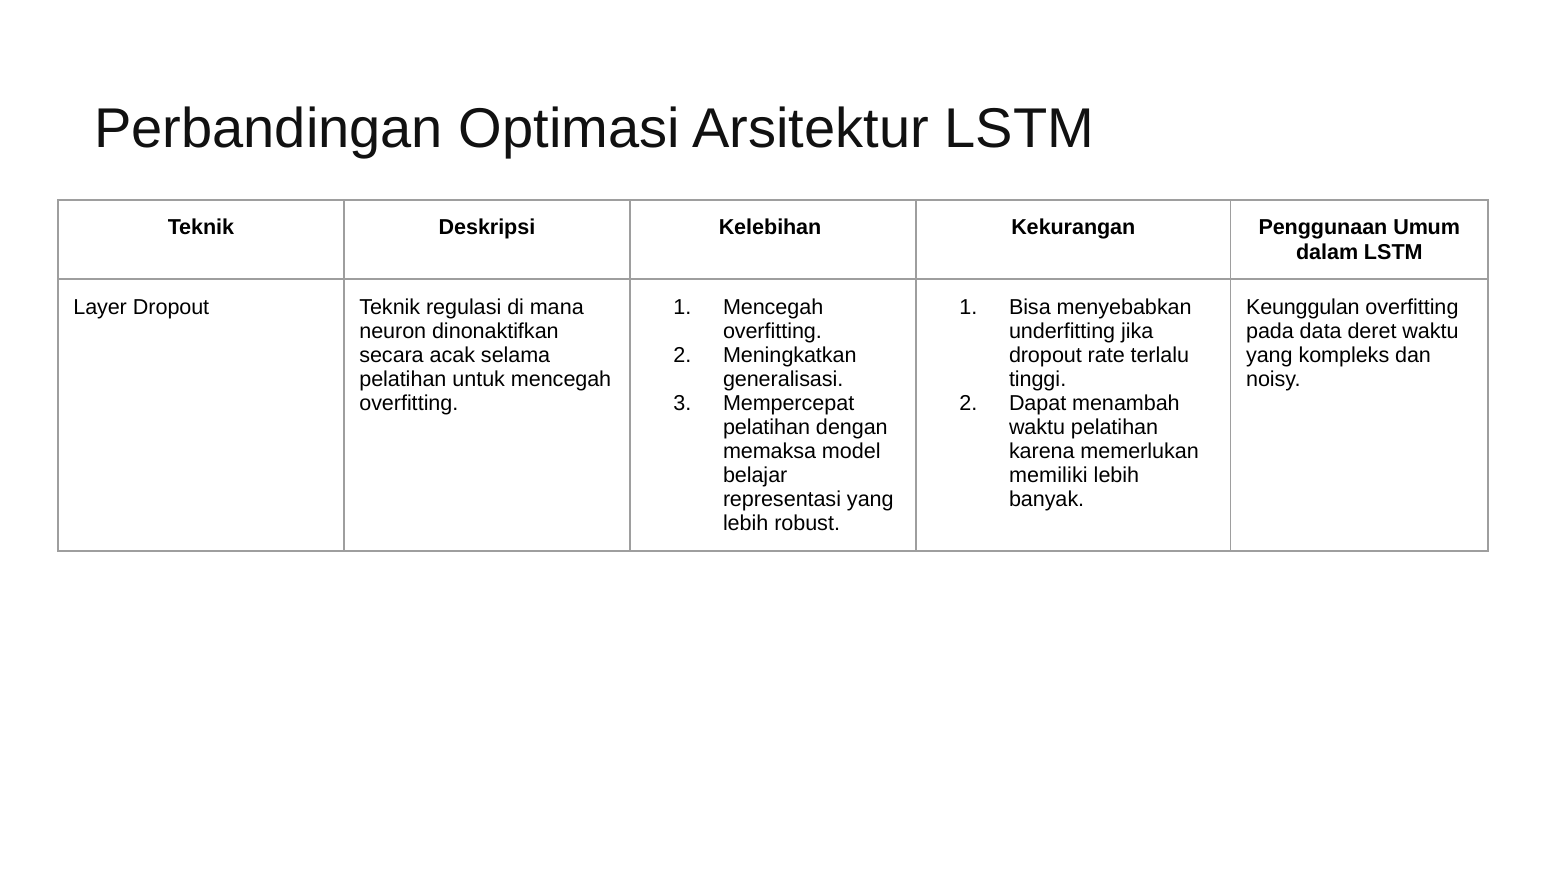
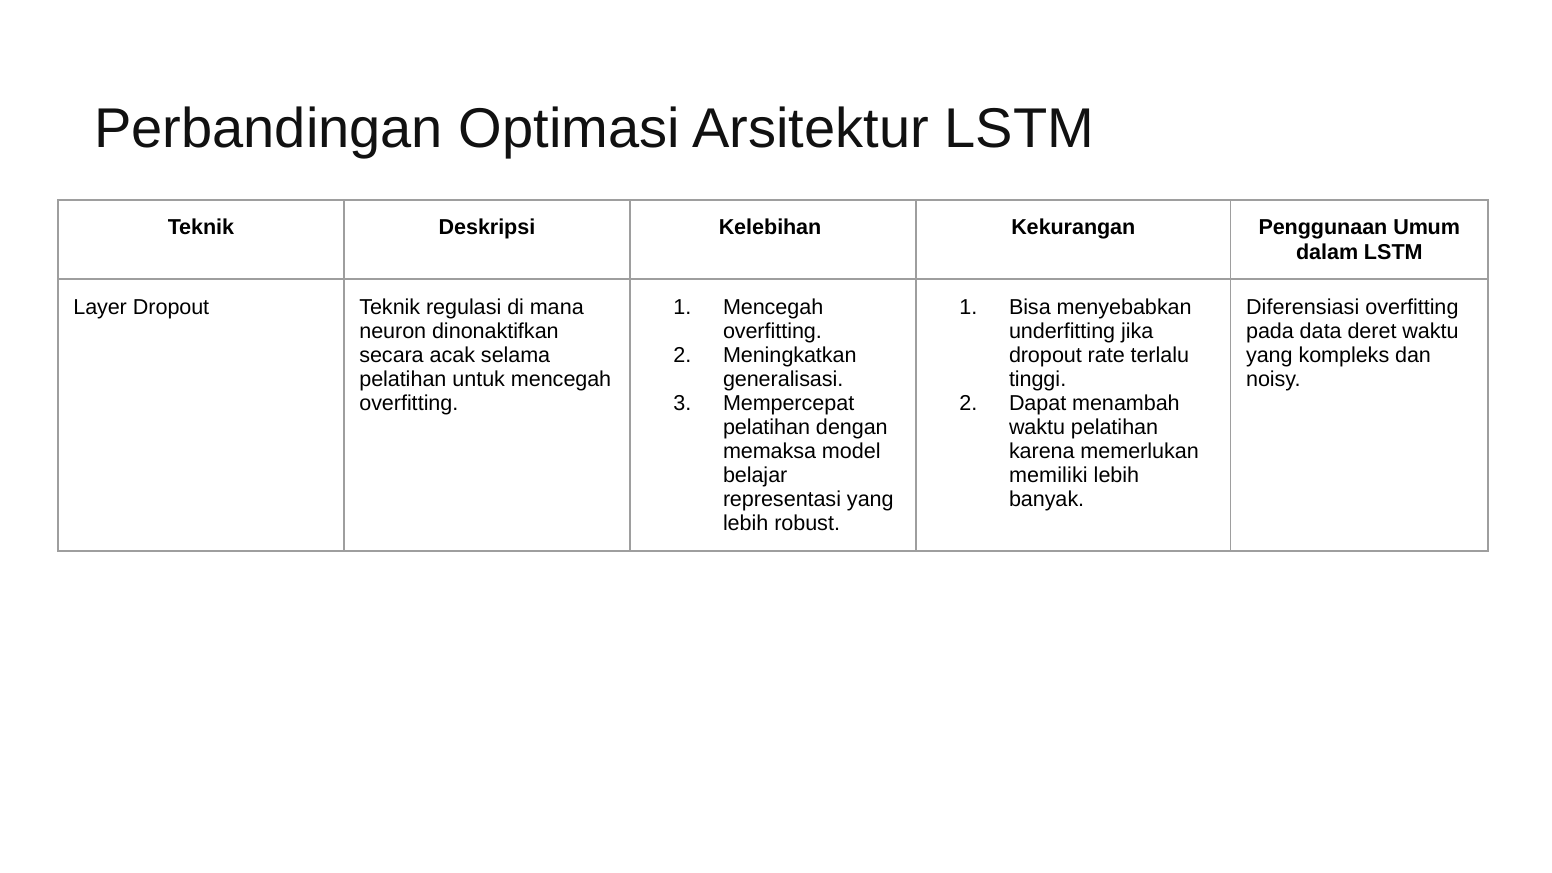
Keunggulan: Keunggulan -> Diferensiasi
